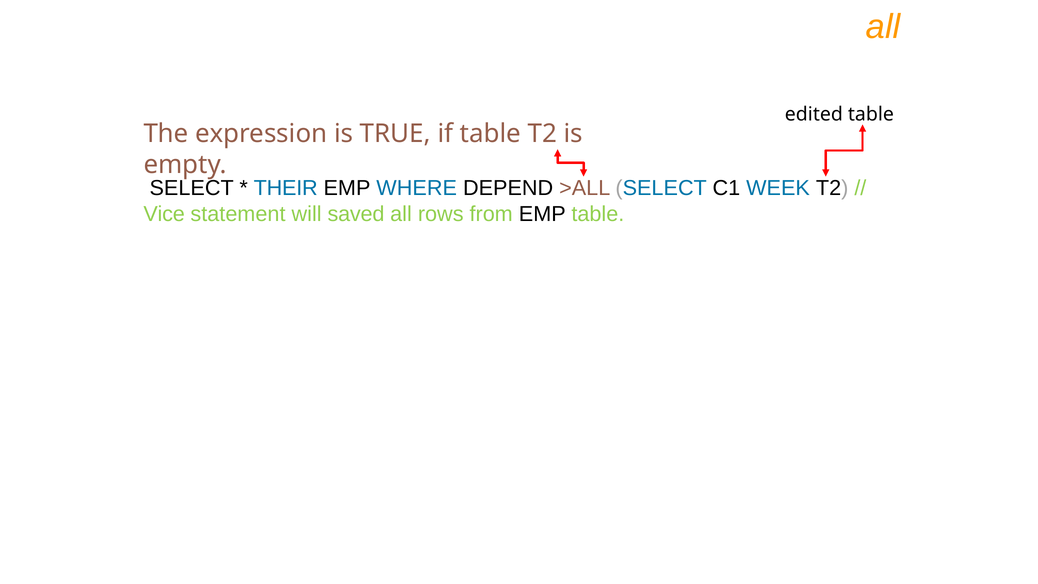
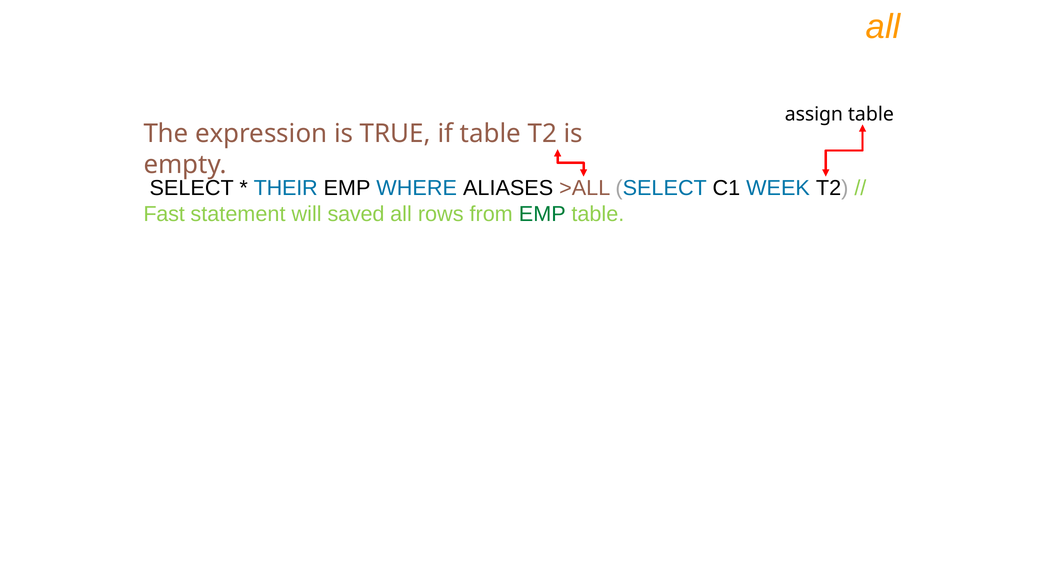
edited: edited -> assign
DEPEND: DEPEND -> ALIASES
Vice: Vice -> Fast
EMP at (542, 214) colour: black -> green
